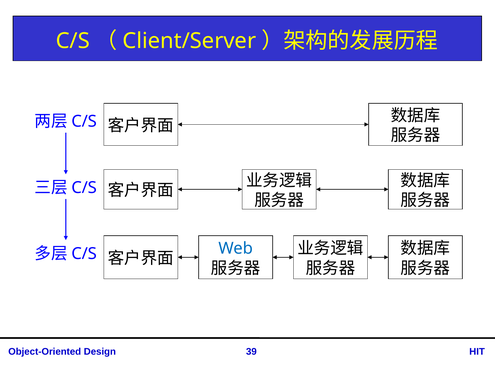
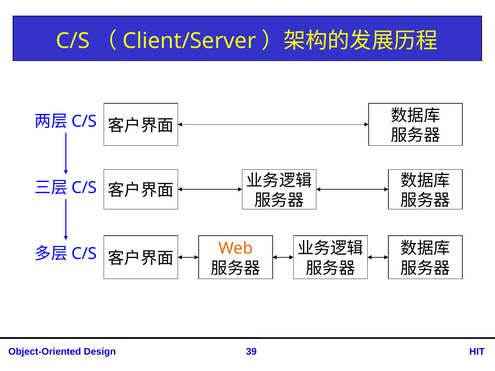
Web colour: blue -> orange
